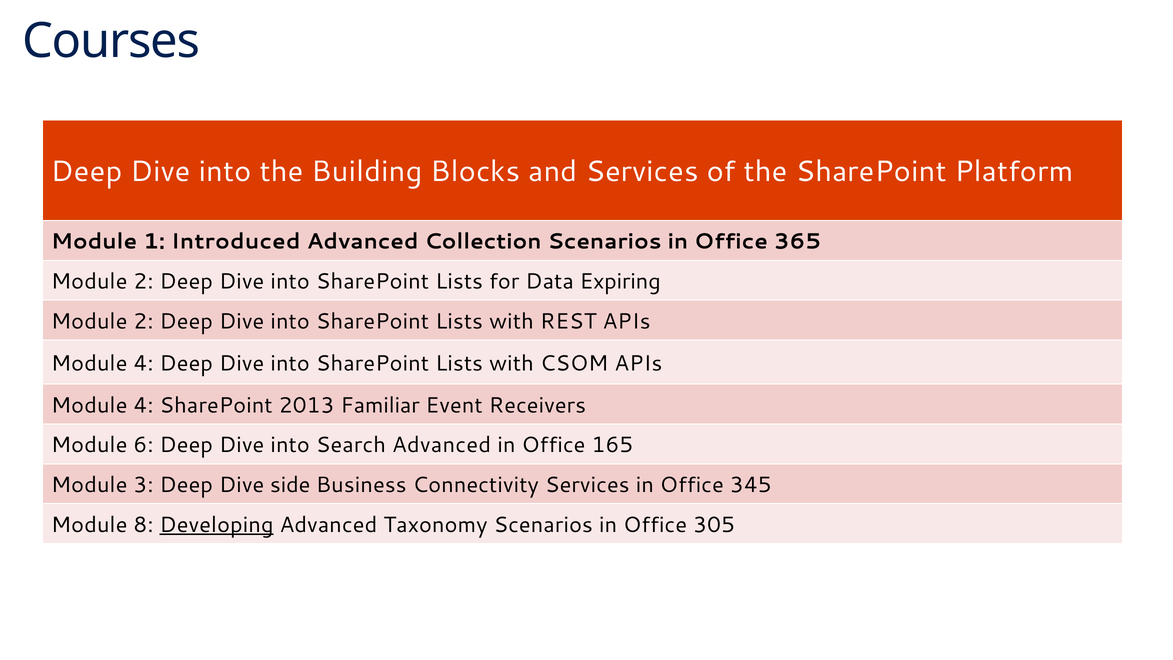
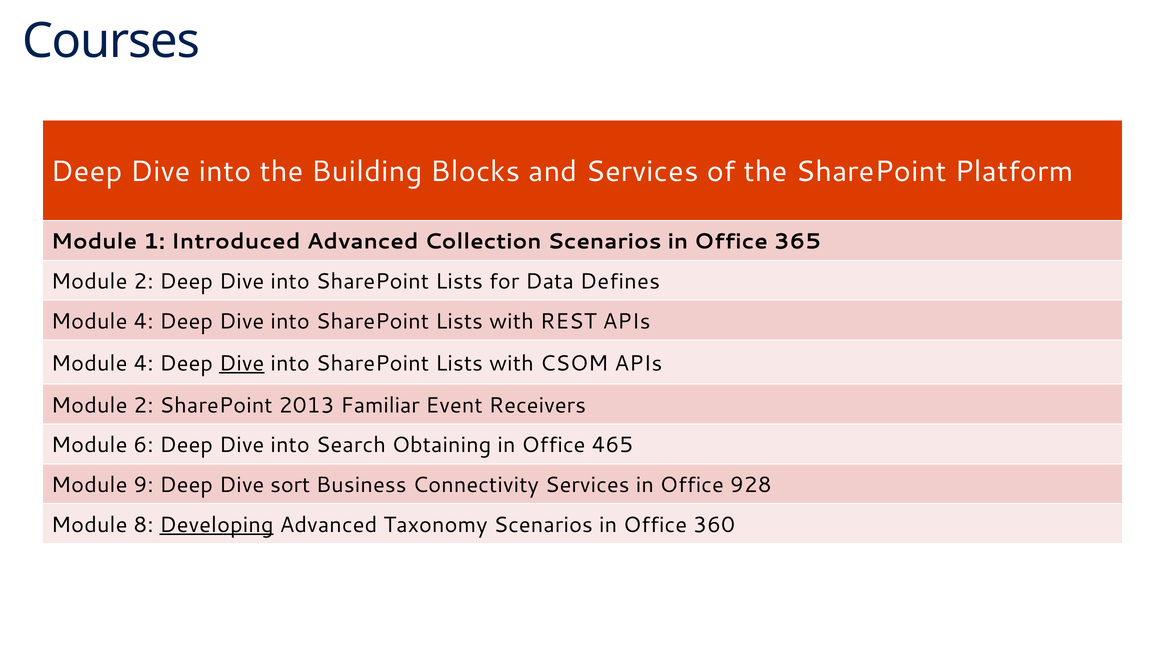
Expiring: Expiring -> Defines
2 at (143, 321): 2 -> 4
Dive at (242, 363) underline: none -> present
4 at (143, 405): 4 -> 2
Search Advanced: Advanced -> Obtaining
165: 165 -> 465
3: 3 -> 9
side: side -> sort
345: 345 -> 928
305: 305 -> 360
